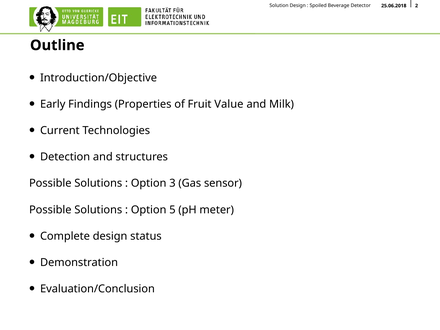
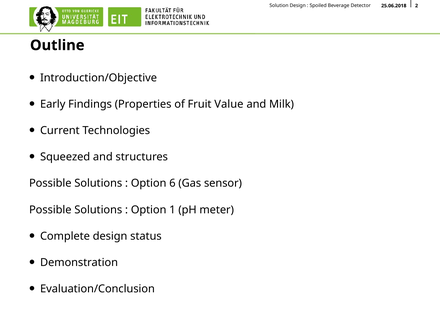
Detection: Detection -> Squeezed
3: 3 -> 6
5: 5 -> 1
